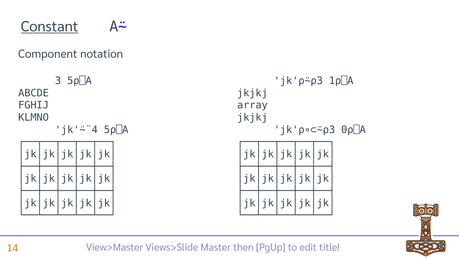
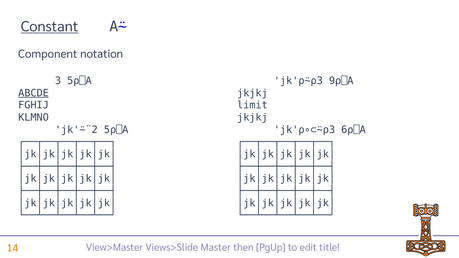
1⍴⎕A: 1⍴⎕A -> 9⍴⎕A
ABCDE underline: none -> present
array: array -> limit
jk'⍨¨4: jk'⍨¨4 -> jk'⍨¨2
0⍴⎕A: 0⍴⎕A -> 6⍴⎕A
